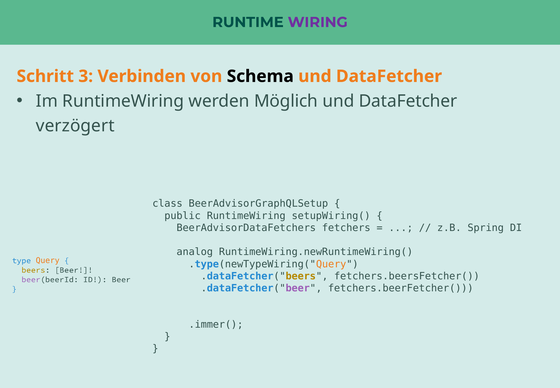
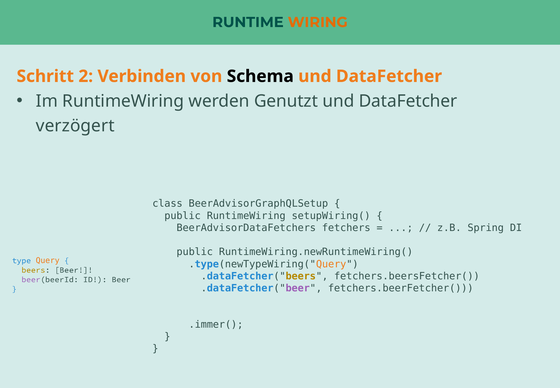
WIRING colour: purple -> orange
3: 3 -> 2
Möglich: Möglich -> Genutzt
analog at (195, 252): analog -> public
